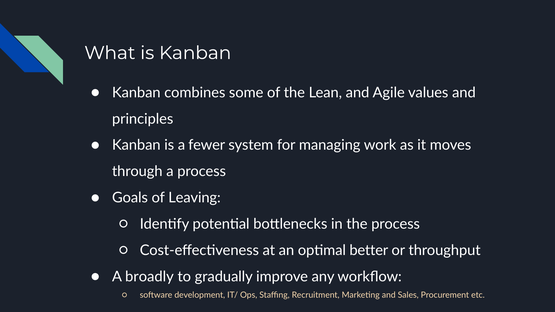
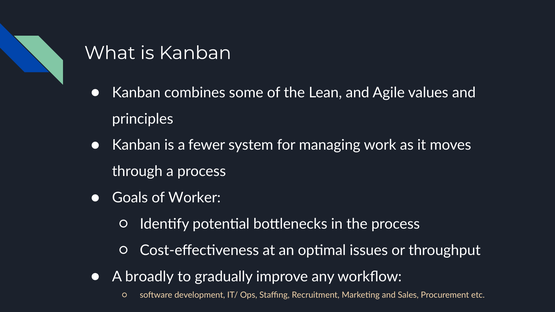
Leaving: Leaving -> Worker
better: better -> issues
